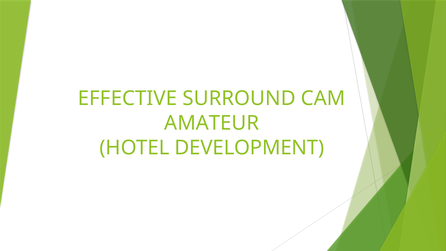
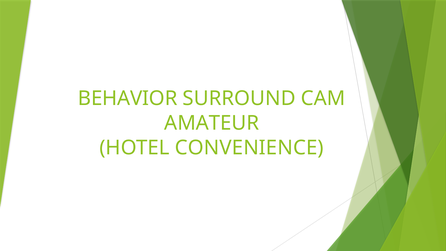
EFFECTIVE: EFFECTIVE -> BEHAVIOR
DEVELOPMENT: DEVELOPMENT -> CONVENIENCE
